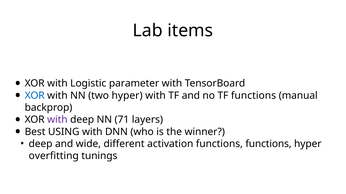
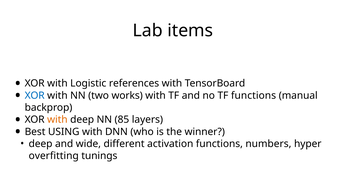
parameter: parameter -> references
two hyper: hyper -> works
with at (57, 120) colour: purple -> orange
71: 71 -> 85
functions functions: functions -> numbers
